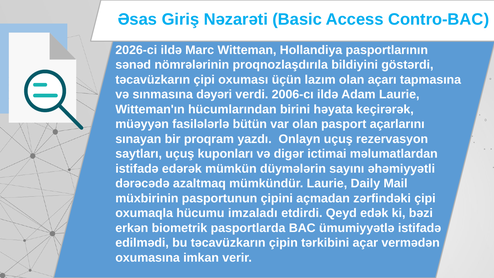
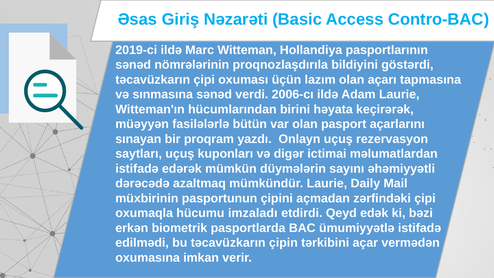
2026-ci: 2026-ci -> 2019-ci
sınmasına dəyəri: dəyəri -> sənəd
